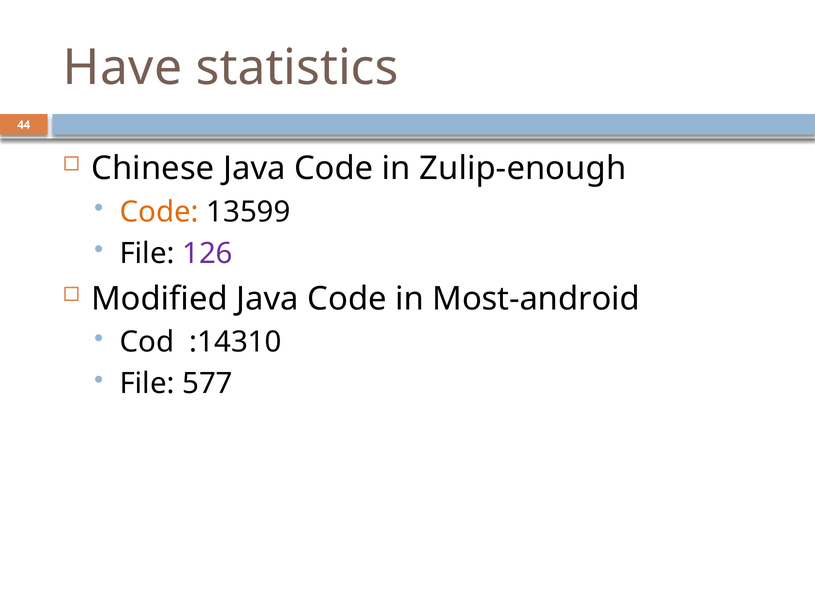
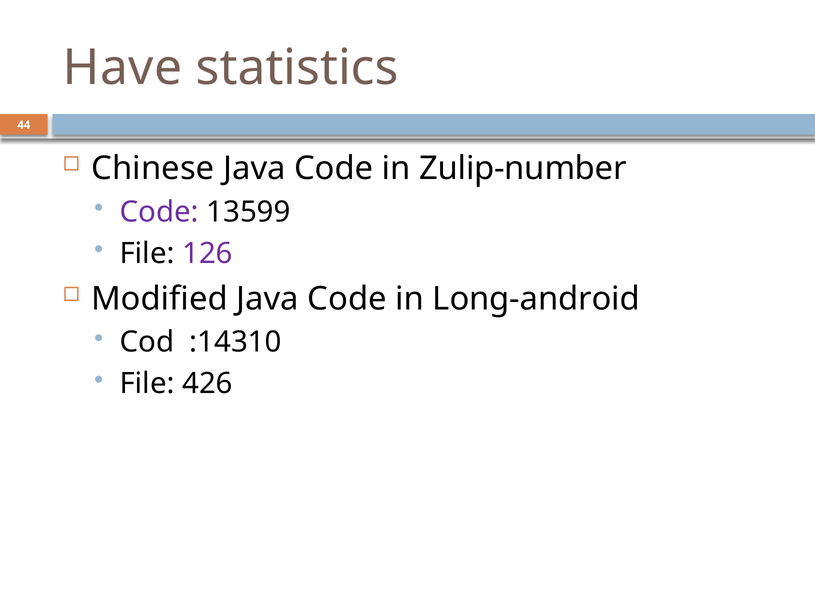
Zulip-enough: Zulip-enough -> Zulip-number
Code at (159, 212) colour: orange -> purple
Most-android: Most-android -> Long-android
577: 577 -> 426
